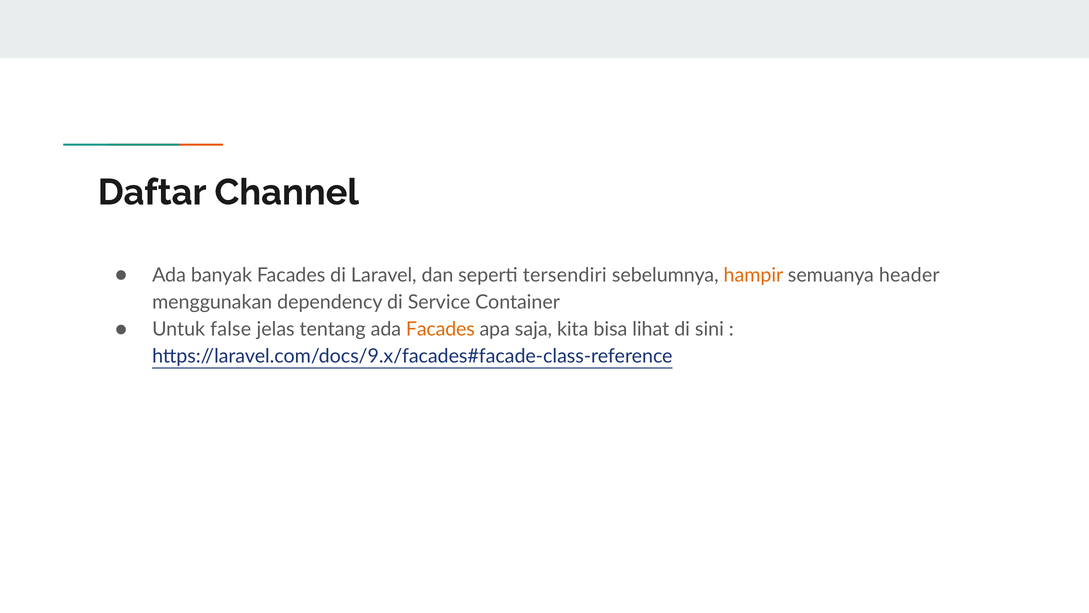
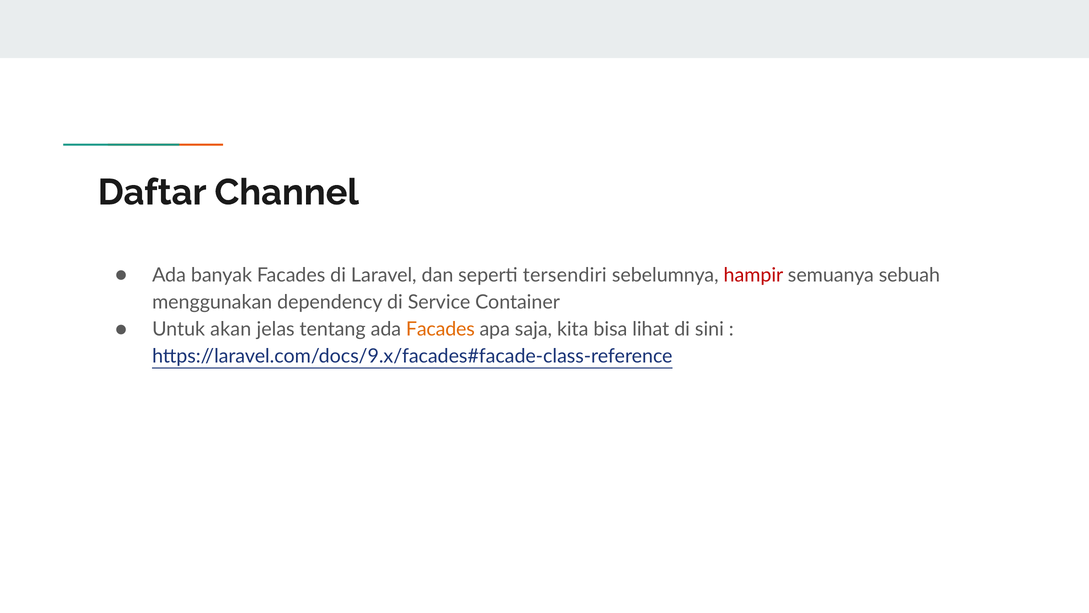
hampir colour: orange -> red
header: header -> sebuah
false: false -> akan
